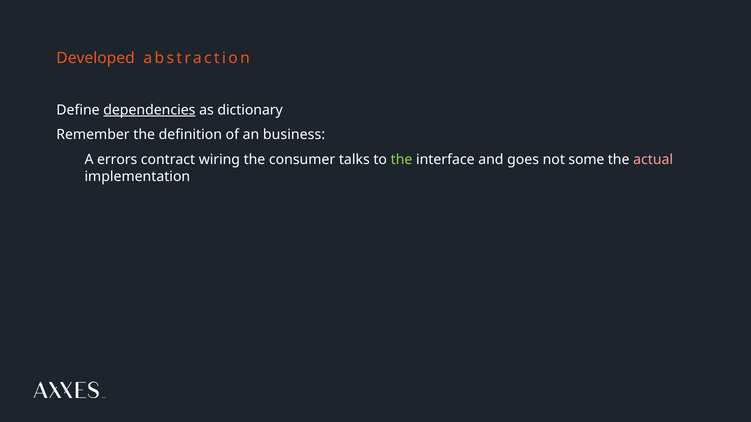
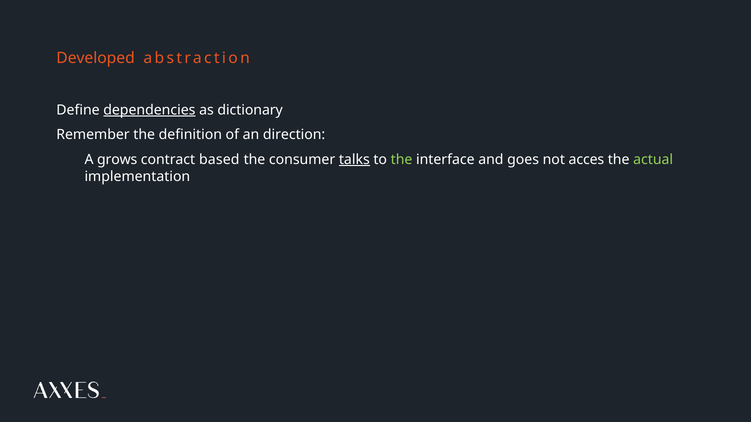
business: business -> direction
errors: errors -> grows
wiring: wiring -> based
talks underline: none -> present
some: some -> acces
actual colour: pink -> light green
